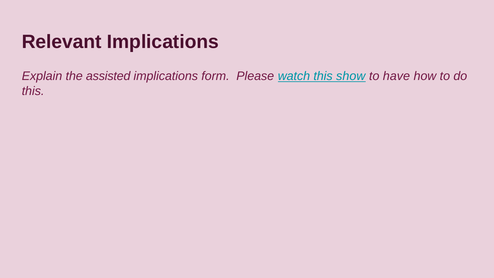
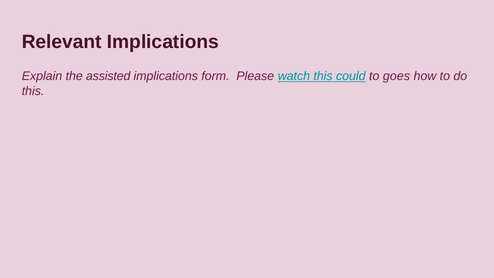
show: show -> could
have: have -> goes
